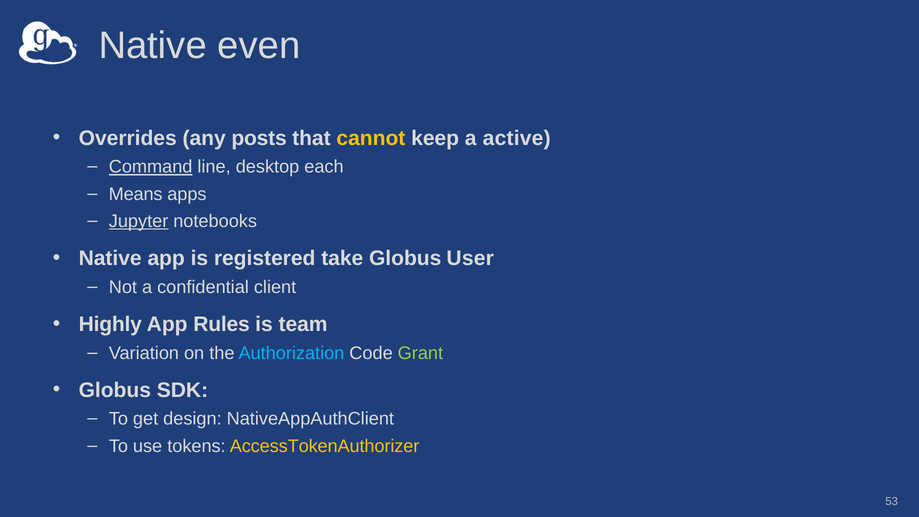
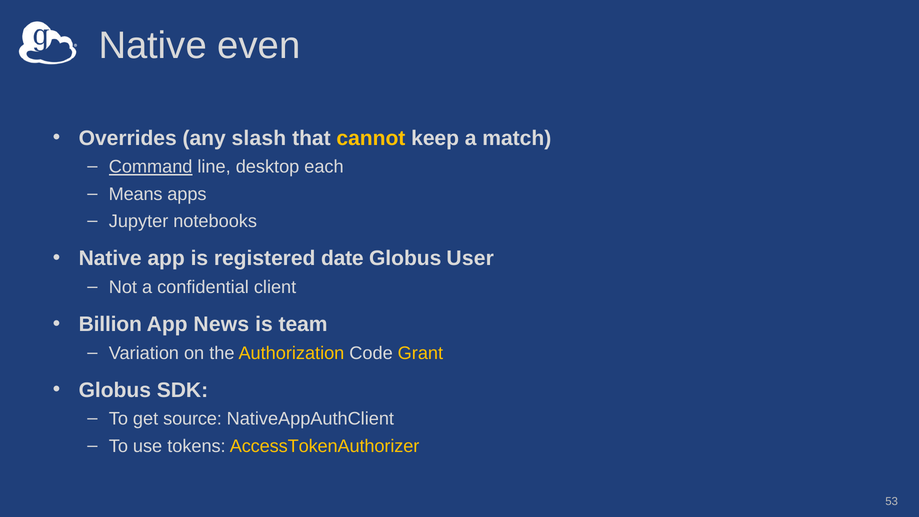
posts: posts -> slash
active: active -> match
Jupyter underline: present -> none
take: take -> date
Highly: Highly -> Billion
Rules: Rules -> News
Authorization colour: light blue -> yellow
Grant colour: light green -> yellow
design: design -> source
